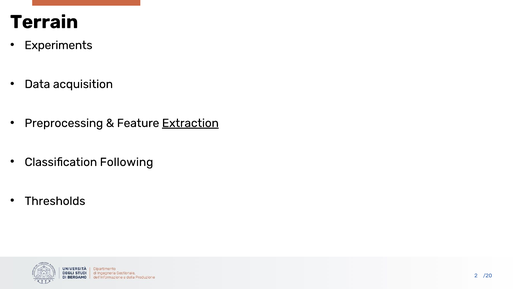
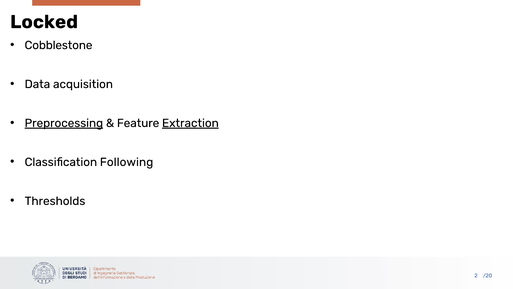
Terrain: Terrain -> Locked
Experiments: Experiments -> Cobblestone
Preprocessing underline: none -> present
